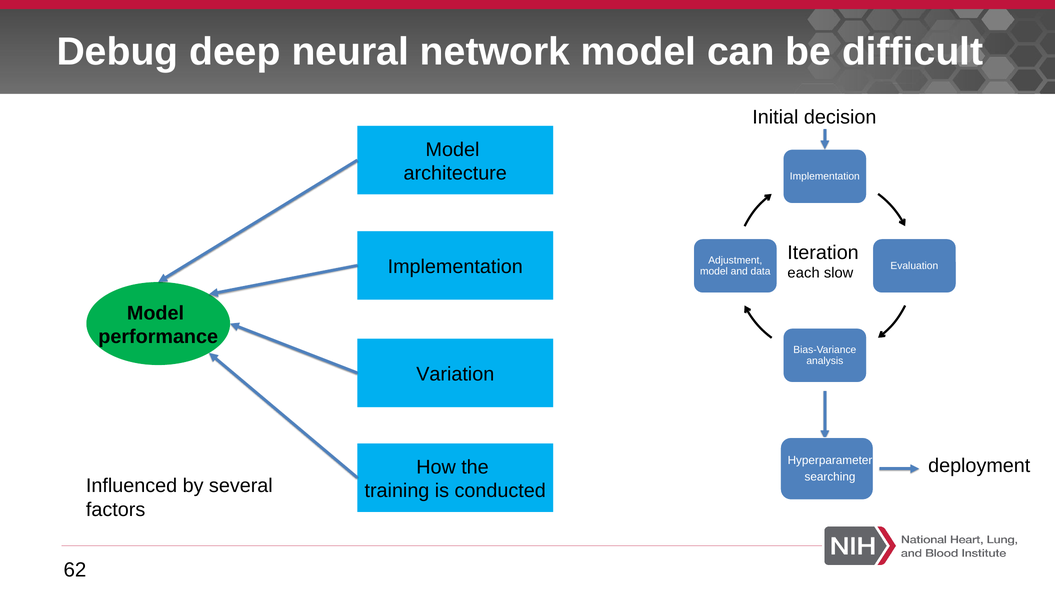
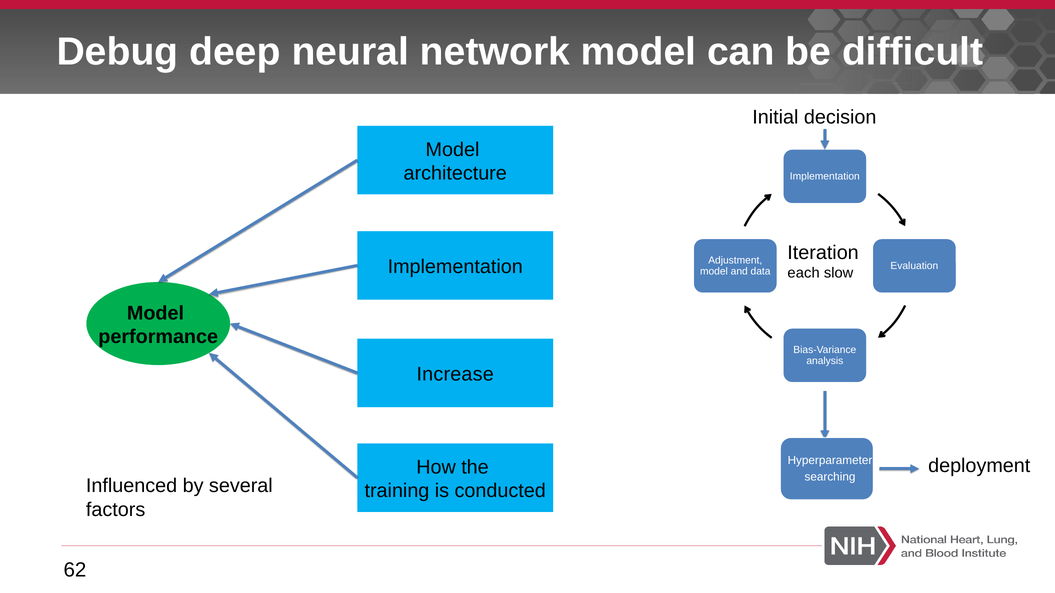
Variation: Variation -> Increase
